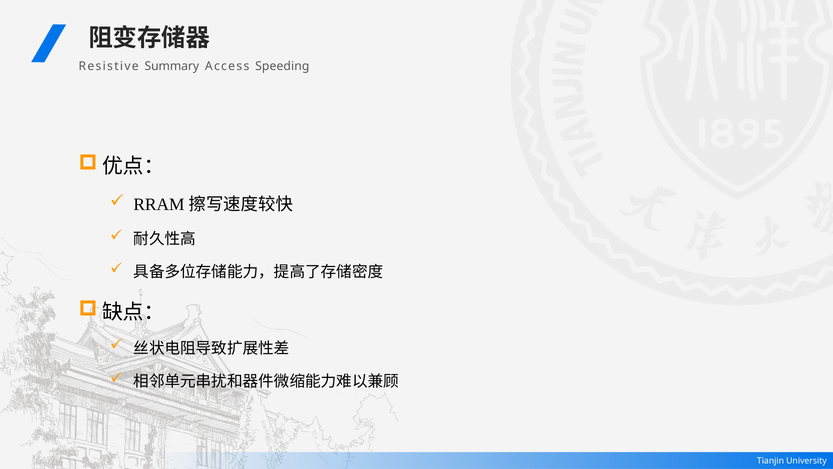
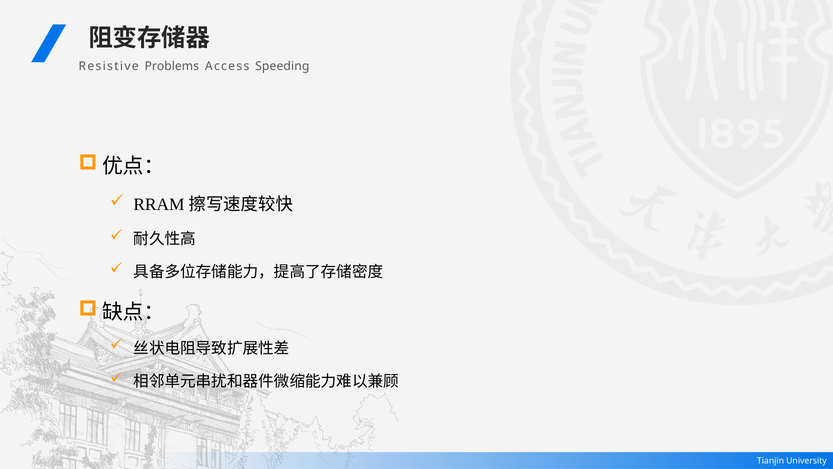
Summary: Summary -> Problems
